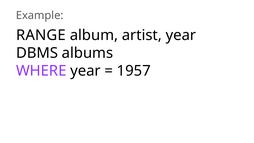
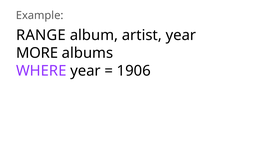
DBMS: DBMS -> MORE
1957: 1957 -> 1906
